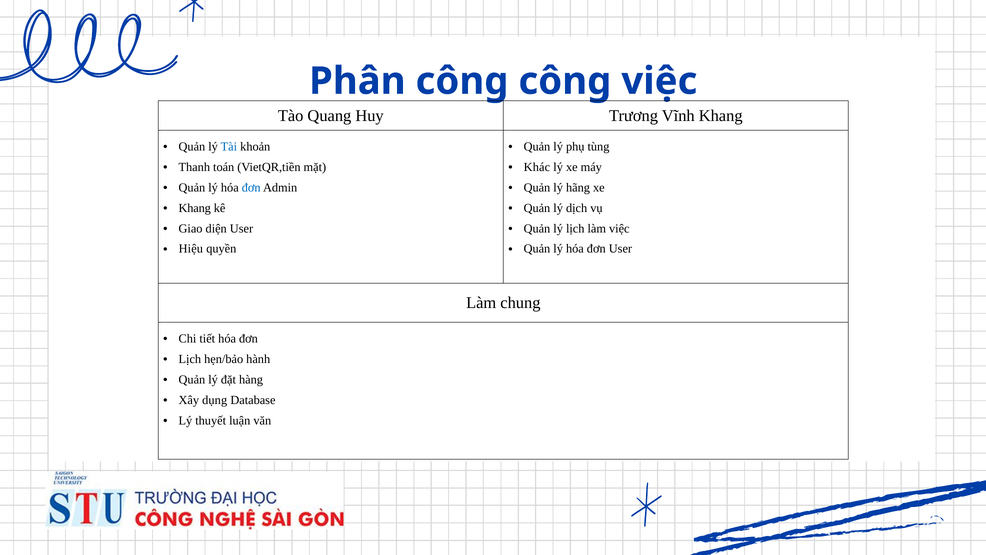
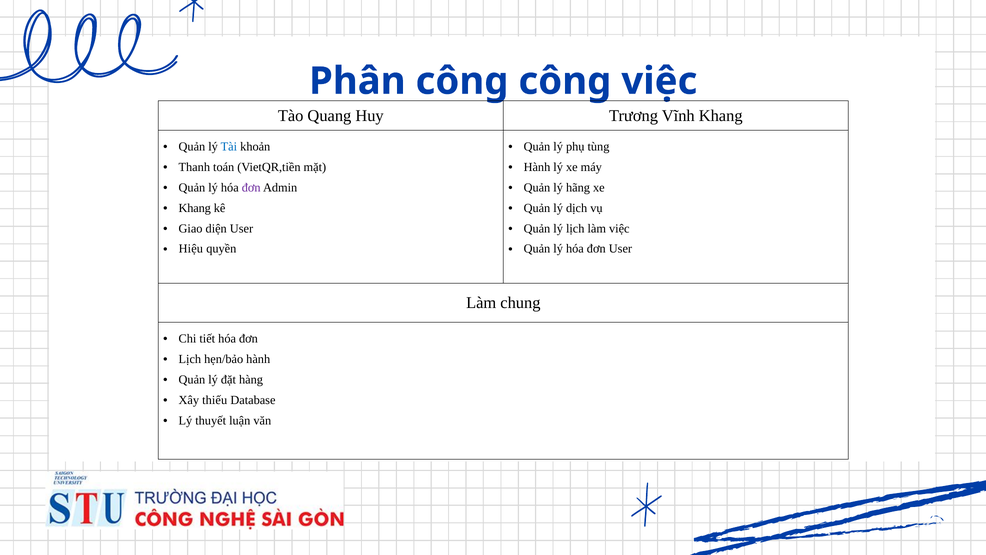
Khác at (537, 167): Khác -> Hành
đơn at (251, 187) colour: blue -> purple
dụng: dụng -> thiếu
